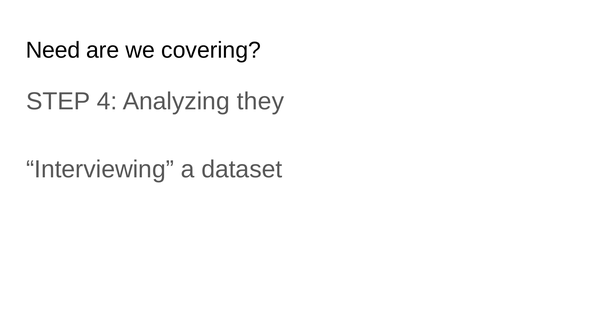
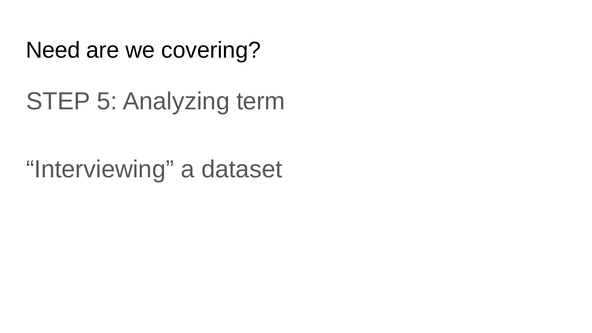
4: 4 -> 5
they: they -> term
